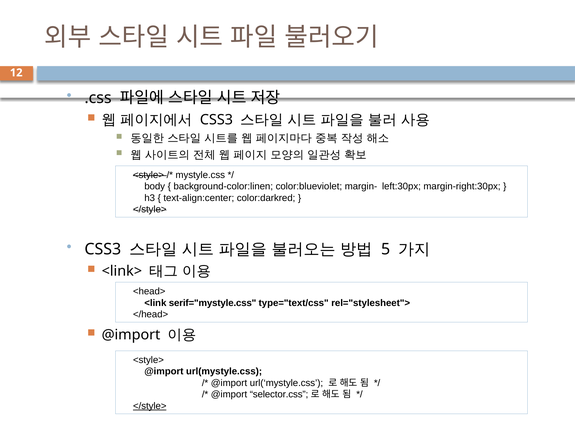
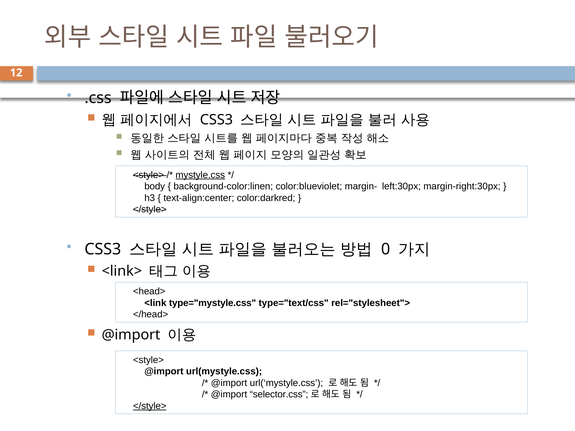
mystyle.css underline: none -> present
5: 5 -> 0
serif="mystyle.css: serif="mystyle.css -> type="mystyle.css
